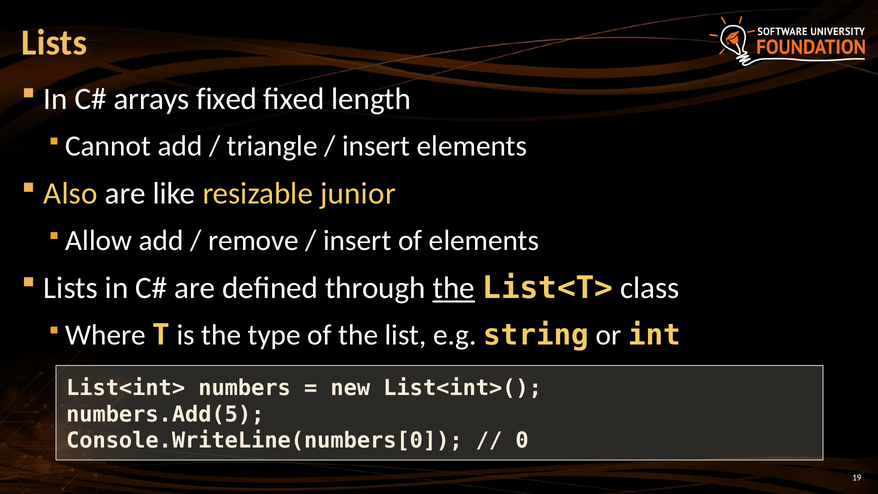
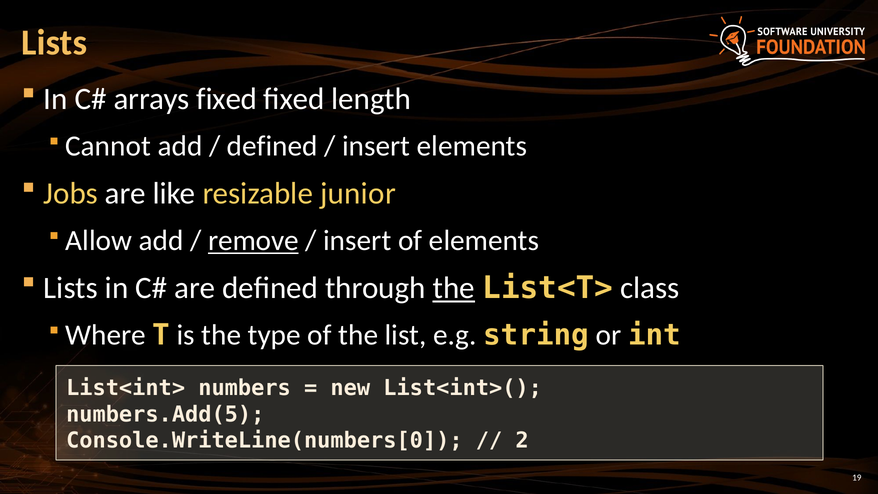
triangle at (272, 146): triangle -> defined
Also: Also -> Jobs
remove underline: none -> present
0: 0 -> 2
